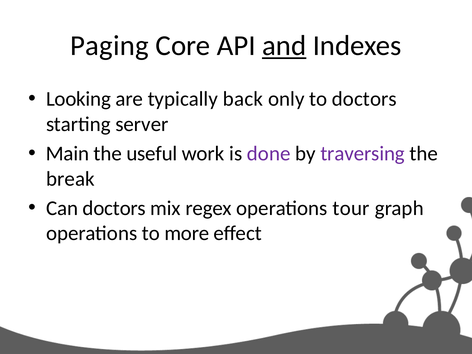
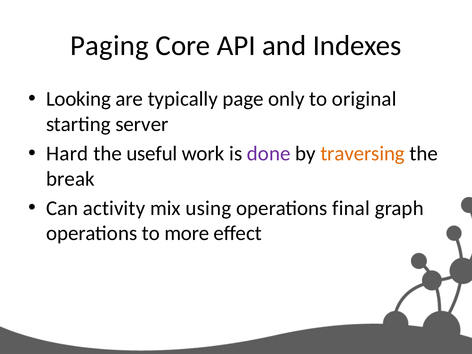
and underline: present -> none
back: back -> page
to doctors: doctors -> original
Main: Main -> Hard
traversing colour: purple -> orange
Can doctors: doctors -> activity
regex: regex -> using
tour: tour -> final
